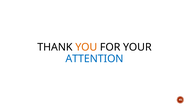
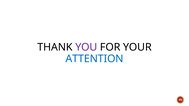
YOU colour: orange -> purple
